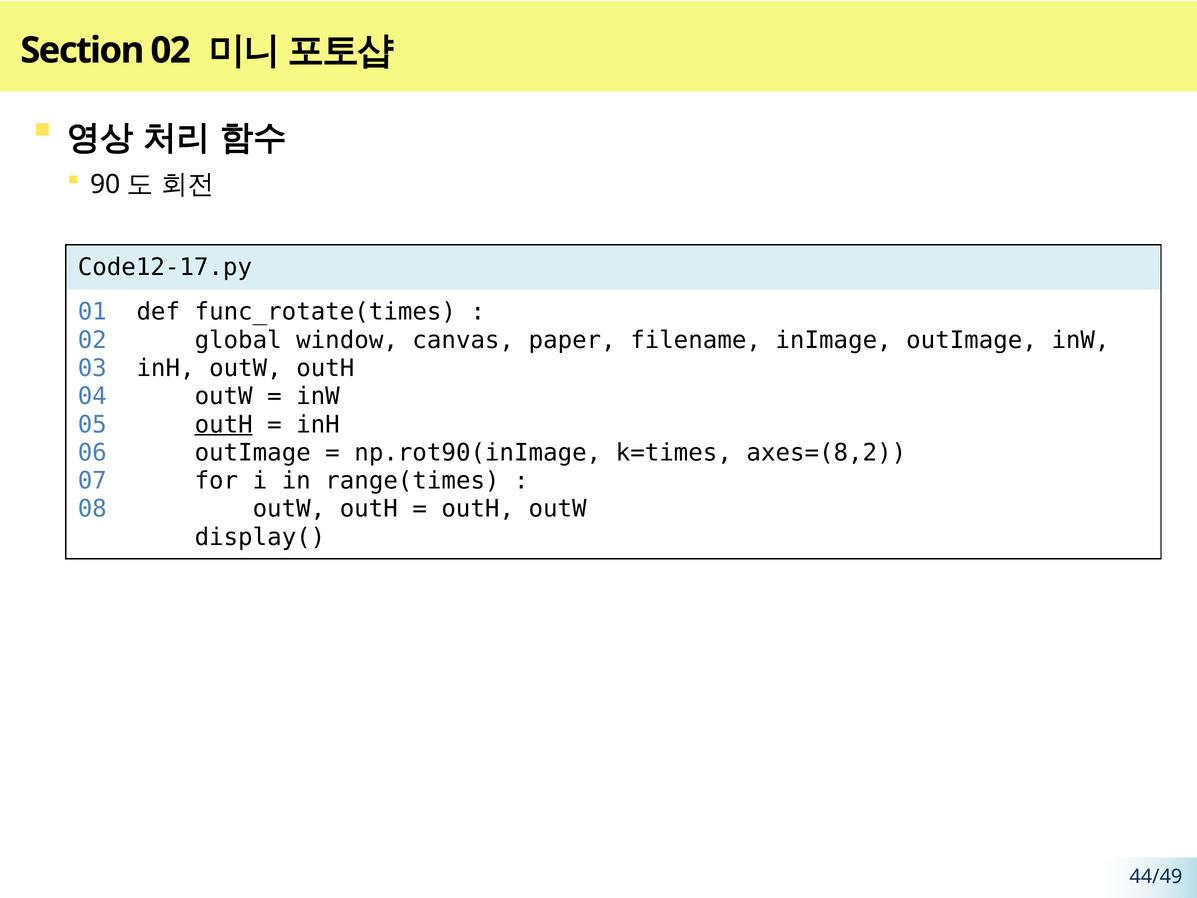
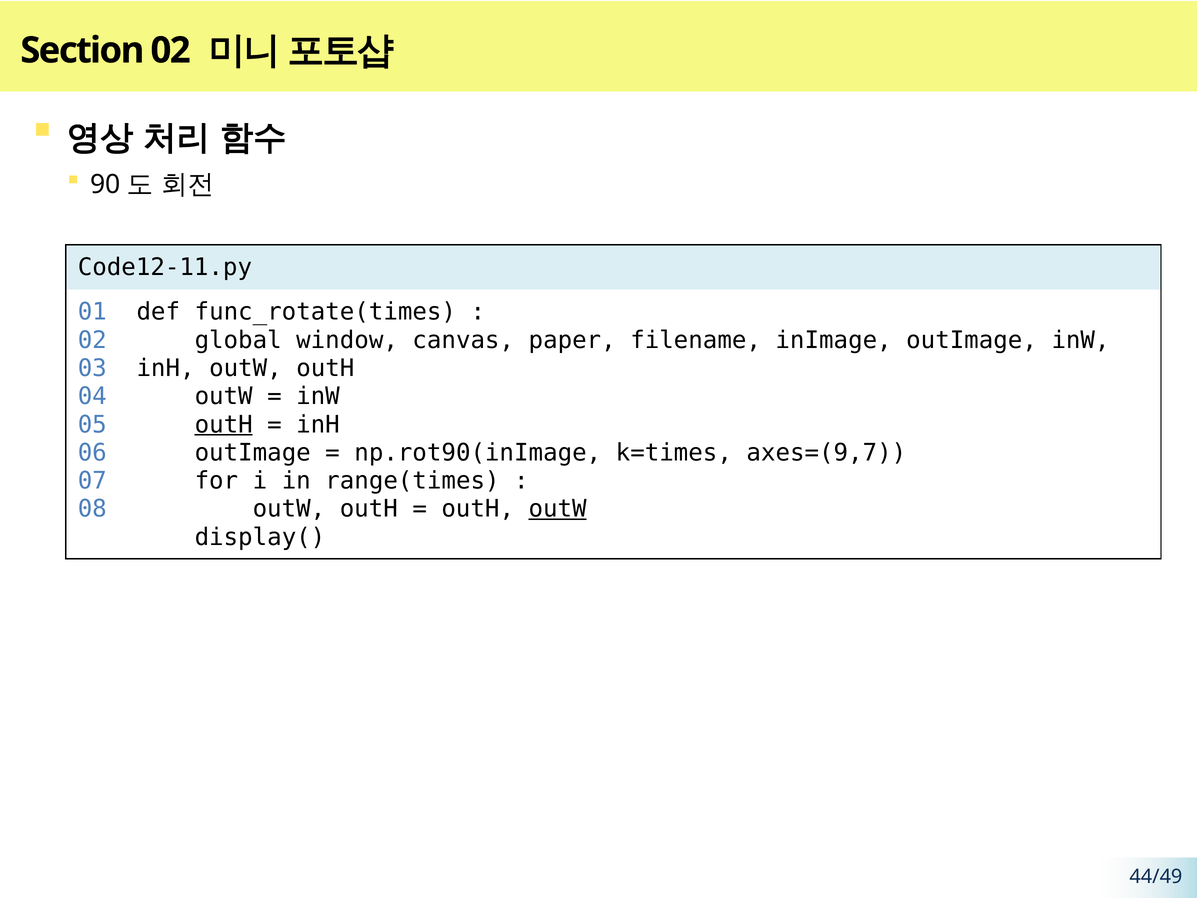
Code12-17.py: Code12-17.py -> Code12-11.py
axes=(8,2: axes=(8,2 -> axes=(9,7
outW at (558, 509) underline: none -> present
